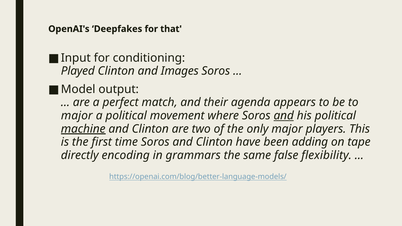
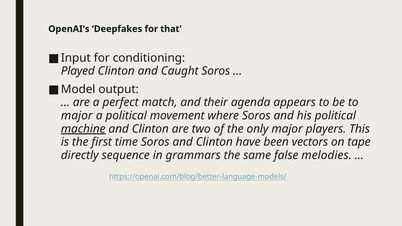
Images: Images -> Caught
and at (284, 116) underline: present -> none
adding: adding -> vectors
encoding: encoding -> sequence
flexibility: flexibility -> melodies
